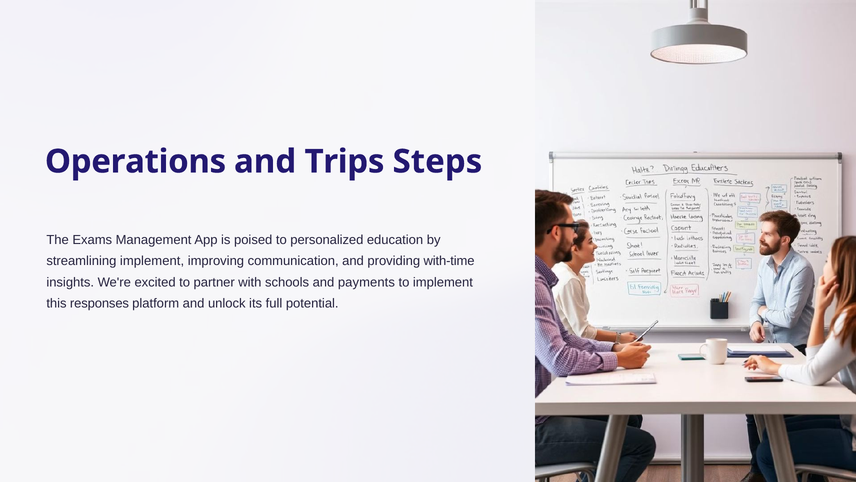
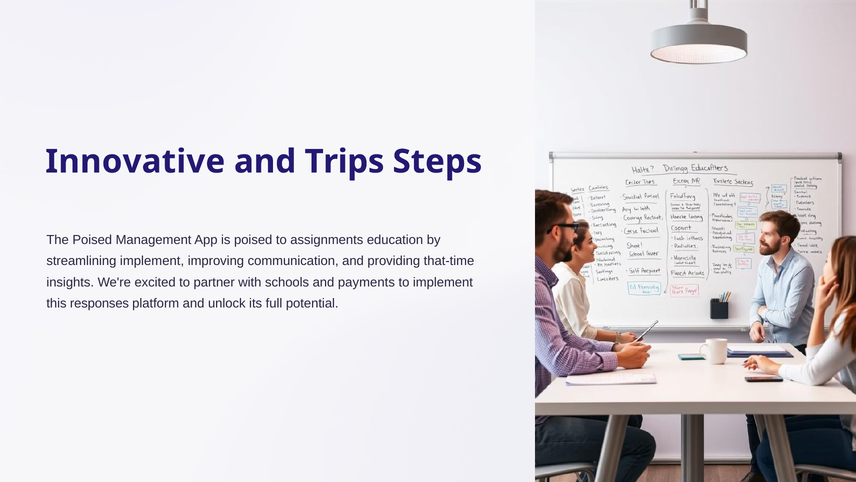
Operations: Operations -> Innovative
The Exams: Exams -> Poised
personalized: personalized -> assignments
with-time: with-time -> that-time
